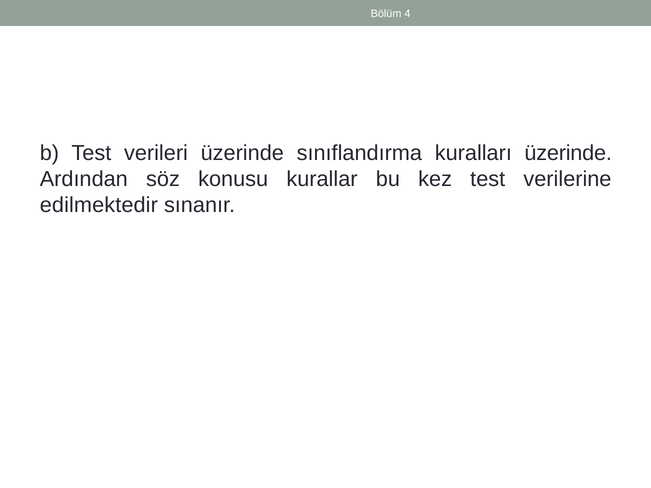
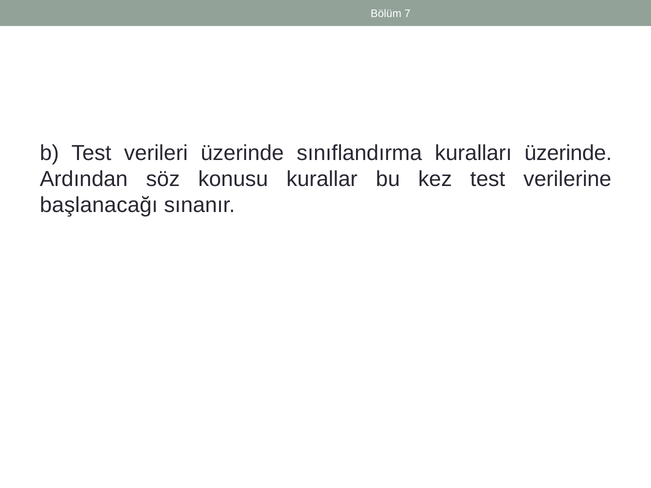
4: 4 -> 7
edilmektedir: edilmektedir -> başlanacağı
